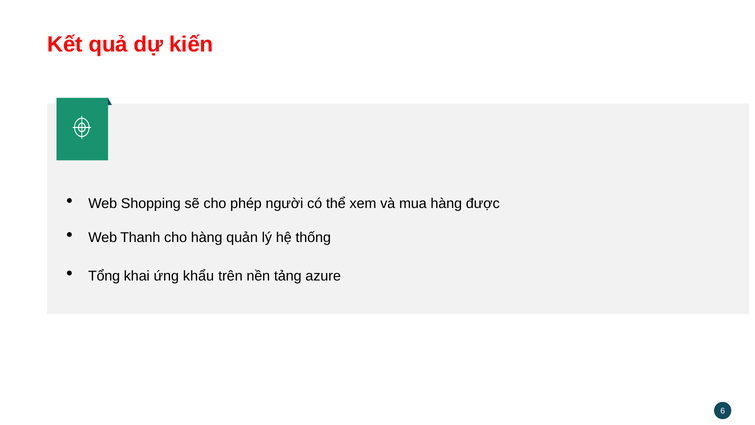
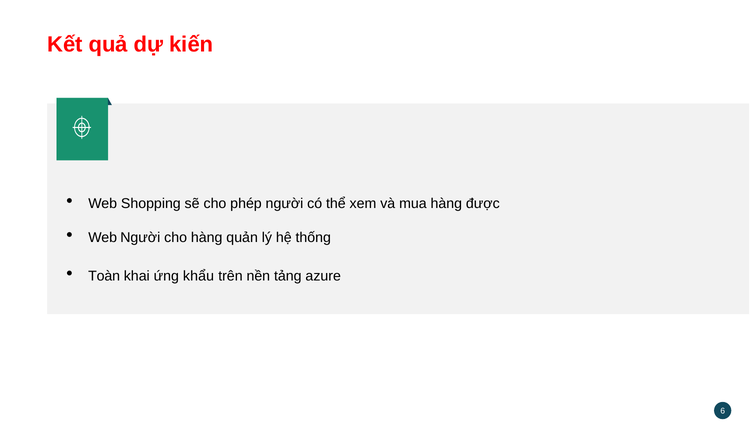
Web Thanh: Thanh -> Người
Tổng: Tổng -> Toàn
